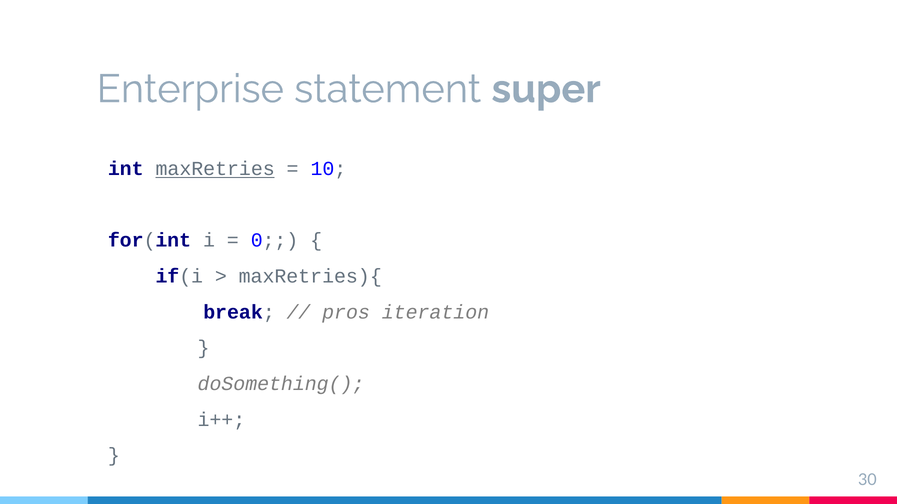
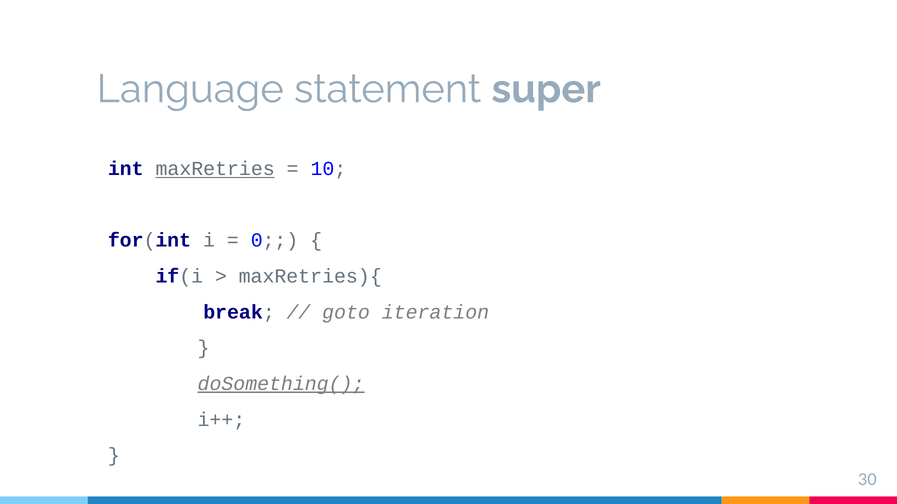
Enterprise: Enterprise -> Language
pros: pros -> goto
doSomething( underline: none -> present
